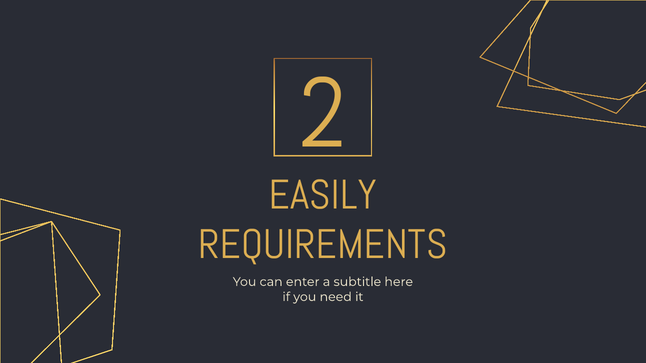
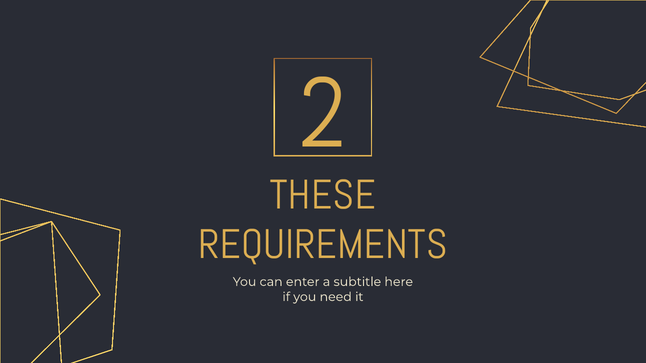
EASILY: EASILY -> THESE
